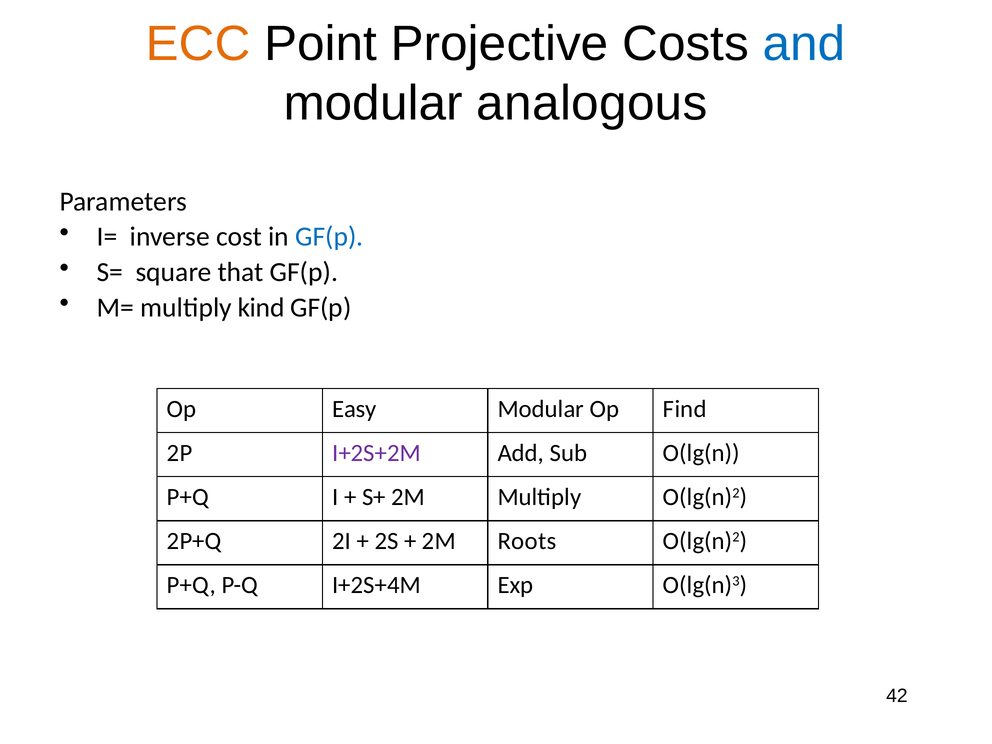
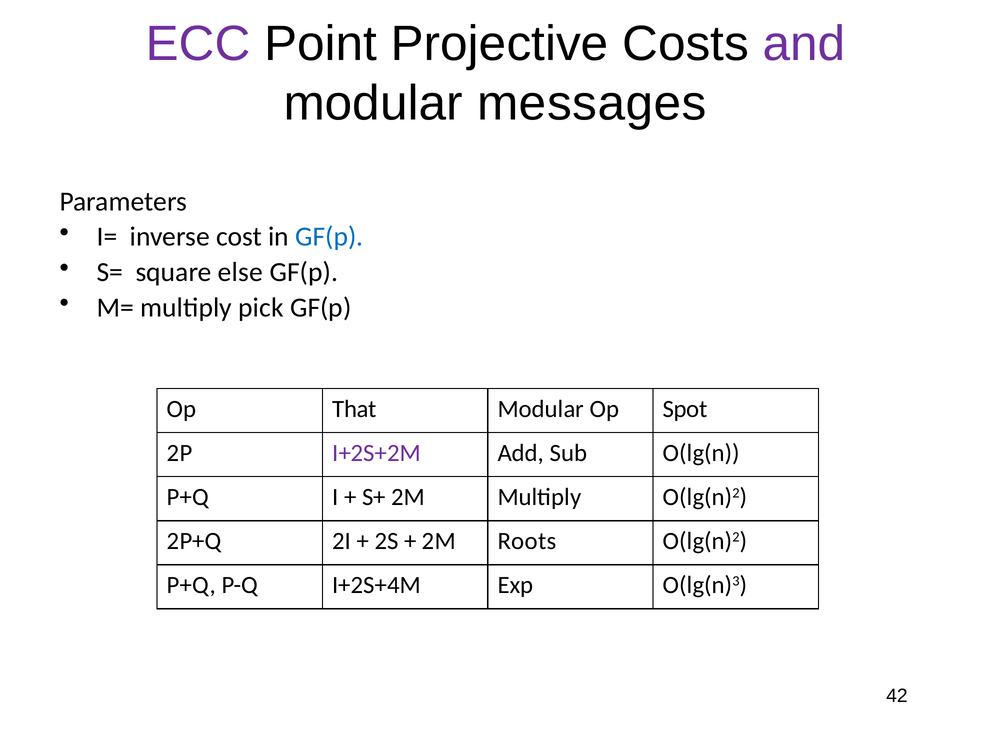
ECC colour: orange -> purple
and colour: blue -> purple
analogous: analogous -> messages
that: that -> else
kind: kind -> pick
Easy: Easy -> That
Find: Find -> Spot
